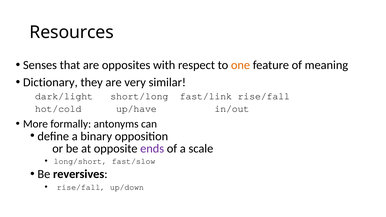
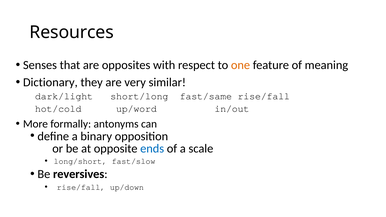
fast/link: fast/link -> fast/same
up/have: up/have -> up/word
ends colour: purple -> blue
